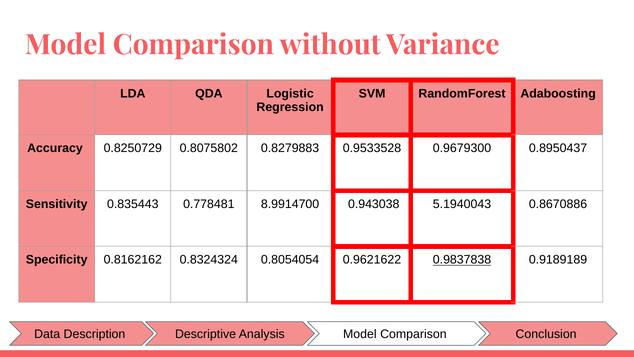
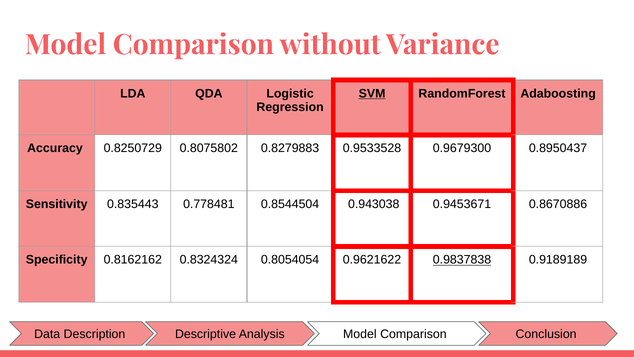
SVM underline: none -> present
8.9914700: 8.9914700 -> 0.8544504
5.1940043: 5.1940043 -> 0.9453671
